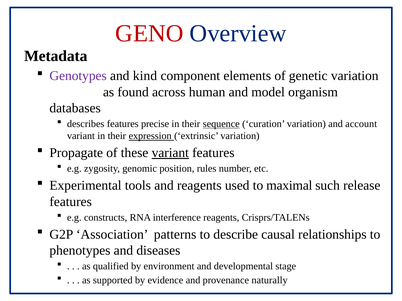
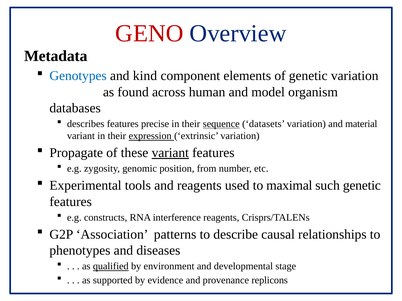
Genotypes colour: purple -> blue
curation: curation -> datasets
account: account -> material
rules: rules -> from
such release: release -> genetic
qualified underline: none -> present
naturally: naturally -> replicons
